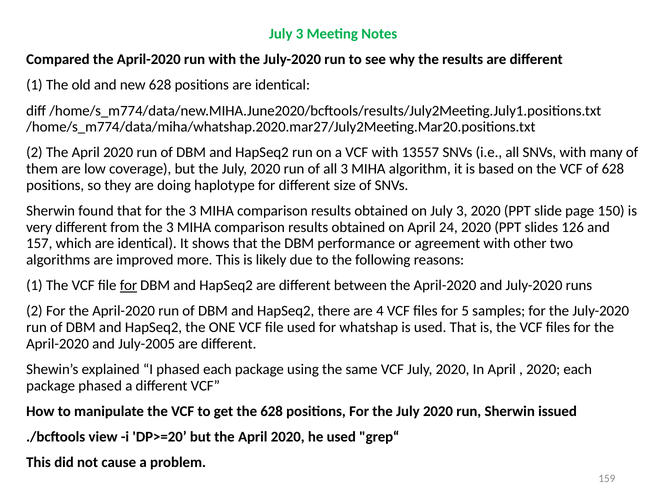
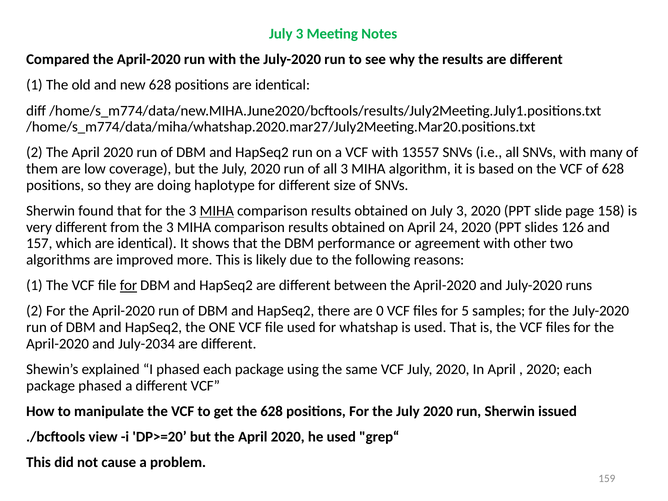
MIHA at (217, 211) underline: none -> present
150: 150 -> 158
4: 4 -> 0
July-2005: July-2005 -> July-2034
